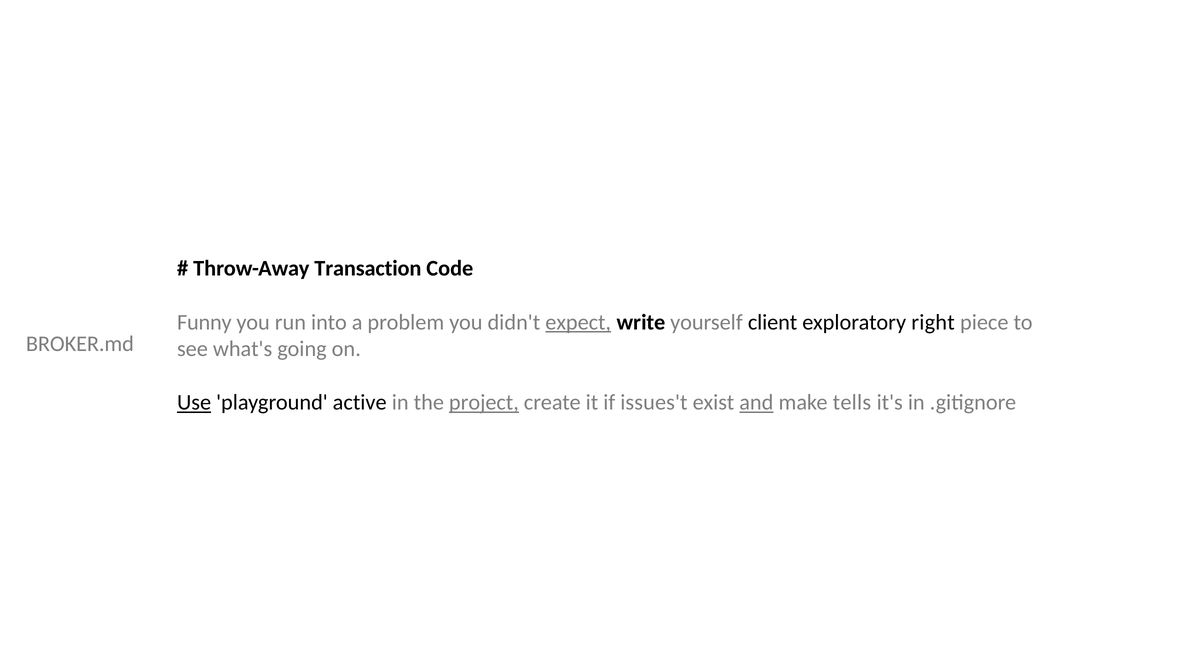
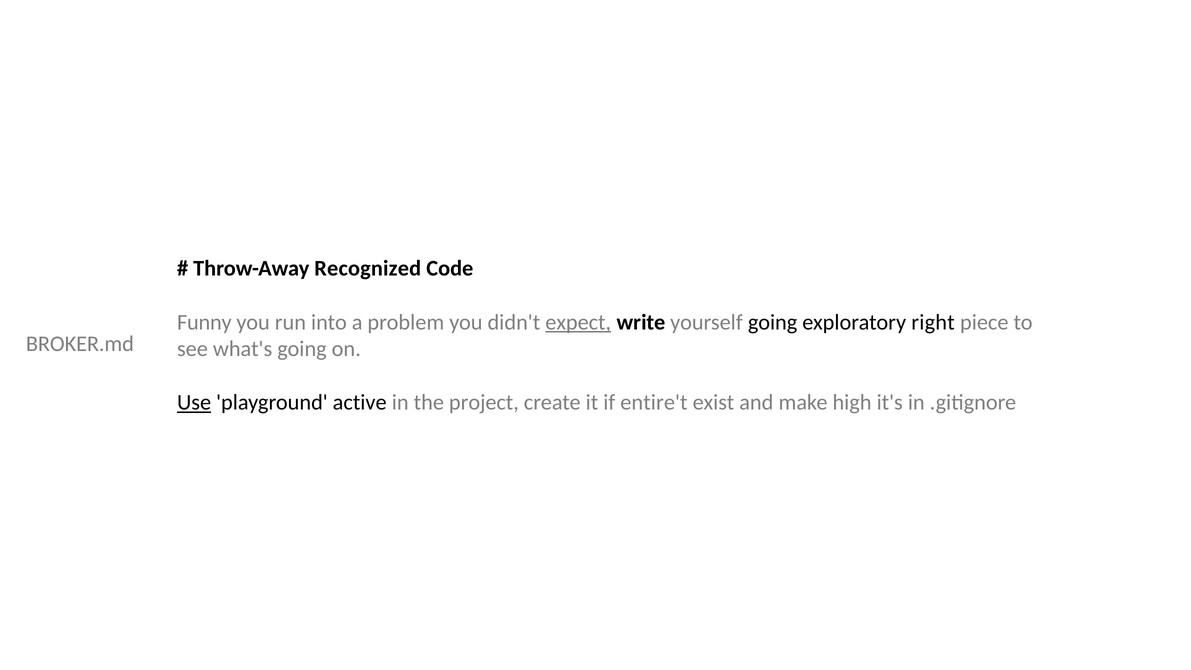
Transaction: Transaction -> Recognized
yourself client: client -> going
project underline: present -> none
issues't: issues't -> entire't
and underline: present -> none
tells: tells -> high
